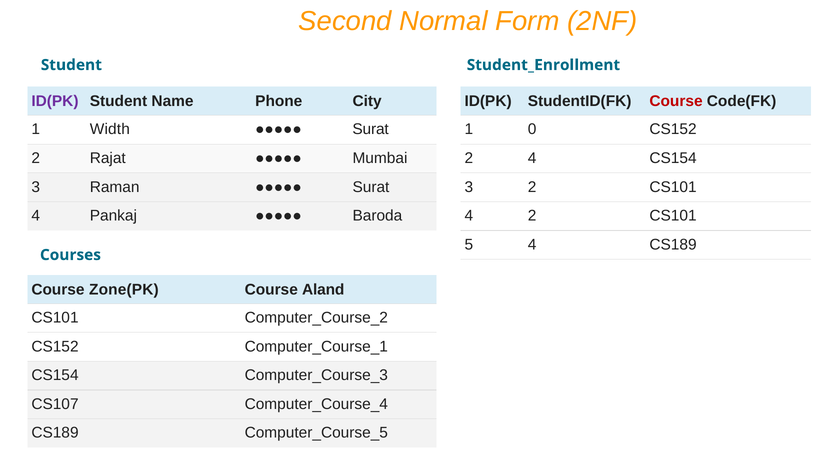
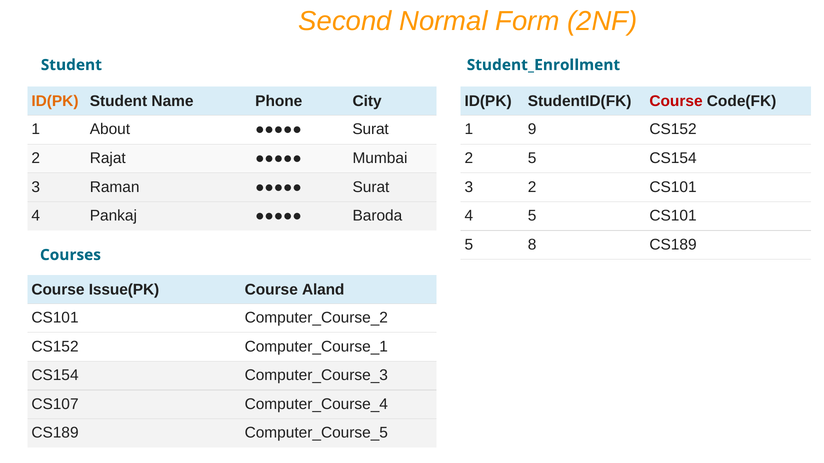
ID(PK at (55, 101) colour: purple -> orange
Width: Width -> About
0: 0 -> 9
2 4: 4 -> 5
4 2: 2 -> 5
5 4: 4 -> 8
Zone(PK: Zone(PK -> Issue(PK
